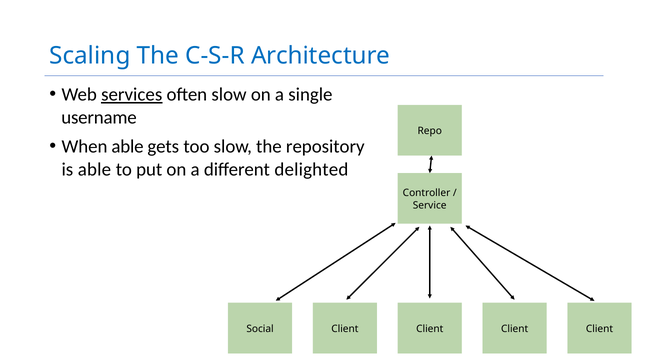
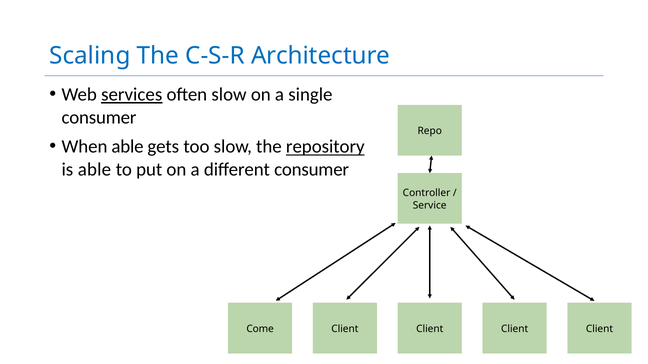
username at (99, 118): username -> consumer
repository underline: none -> present
different delighted: delighted -> consumer
Social: Social -> Come
